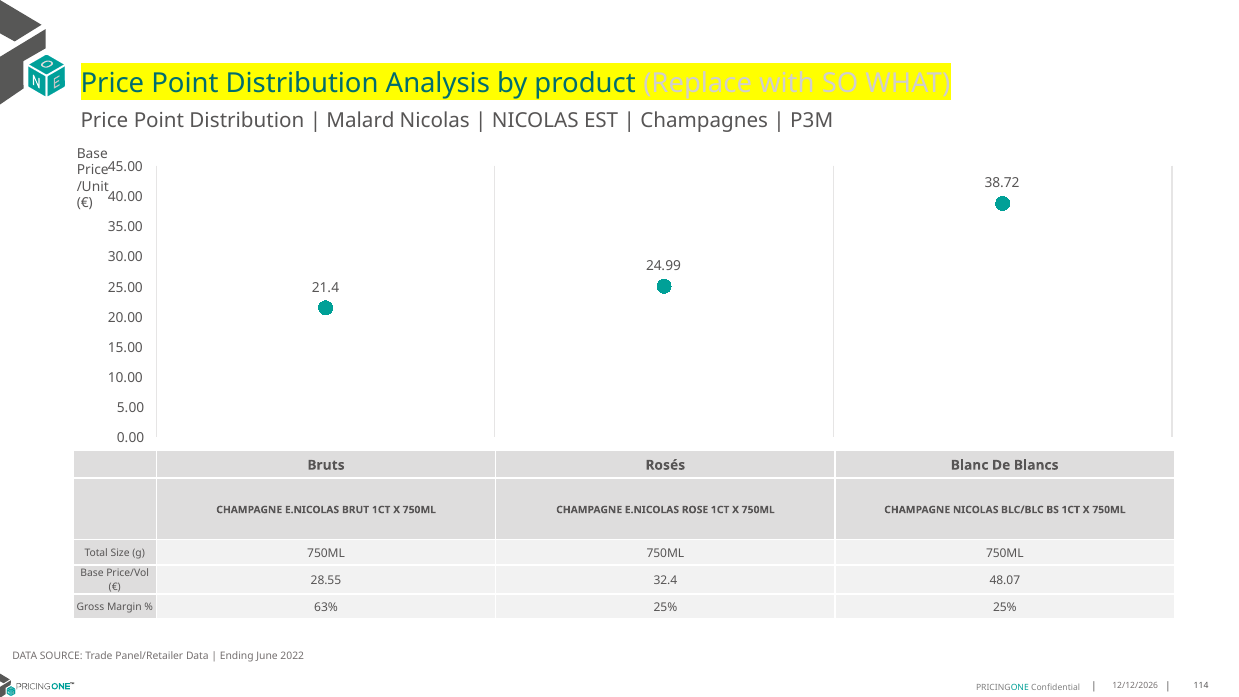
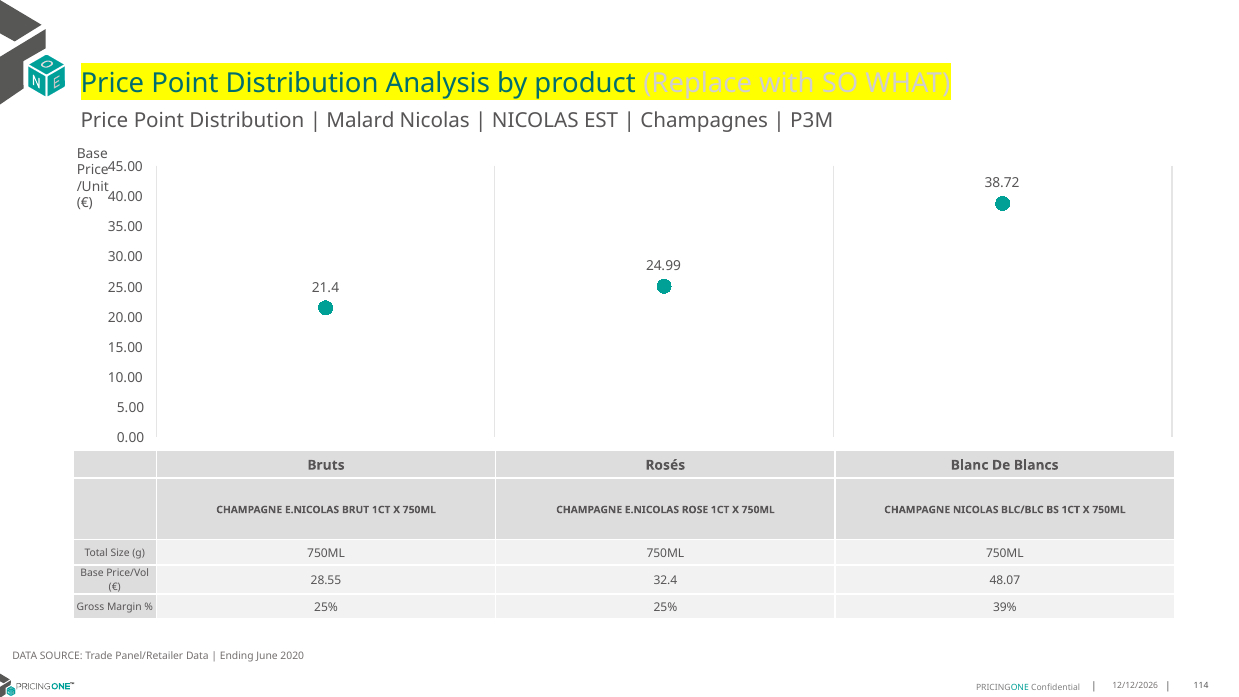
63% at (326, 607): 63% -> 25%
25% 25%: 25% -> 39%
2022: 2022 -> 2020
